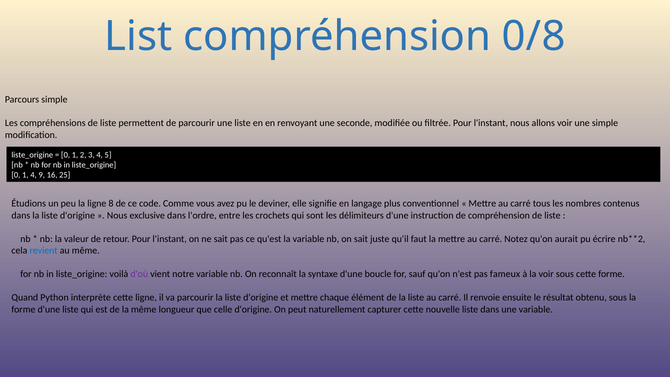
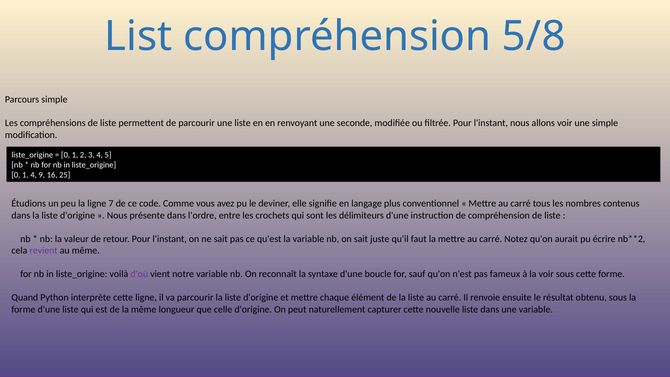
0/8: 0/8 -> 5/8
8: 8 -> 7
exclusive: exclusive -> présente
revient colour: blue -> purple
